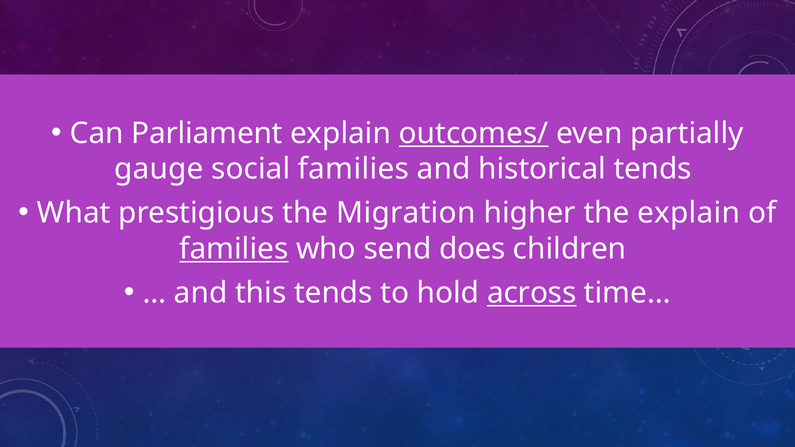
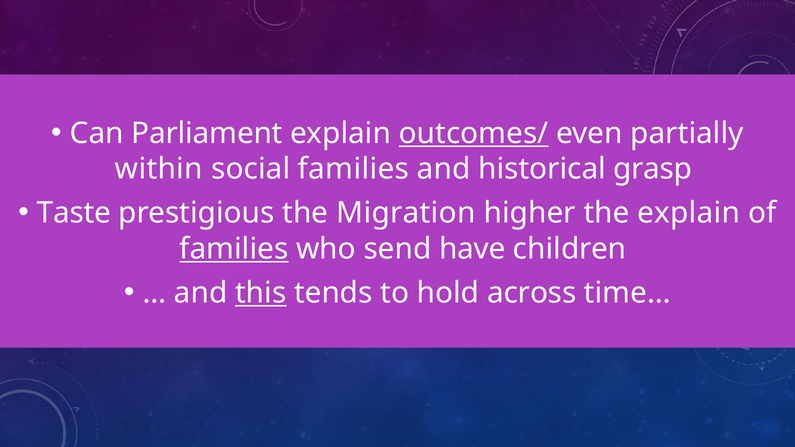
gauge: gauge -> within
historical tends: tends -> grasp
What: What -> Taste
does: does -> have
this underline: none -> present
across underline: present -> none
